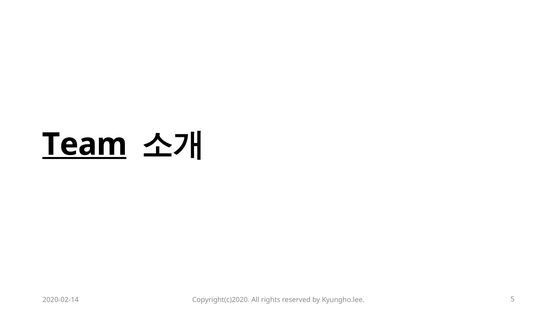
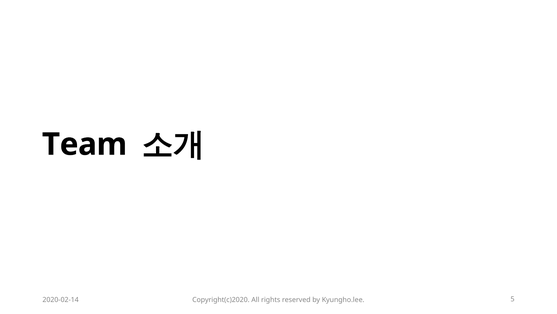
Team underline: present -> none
